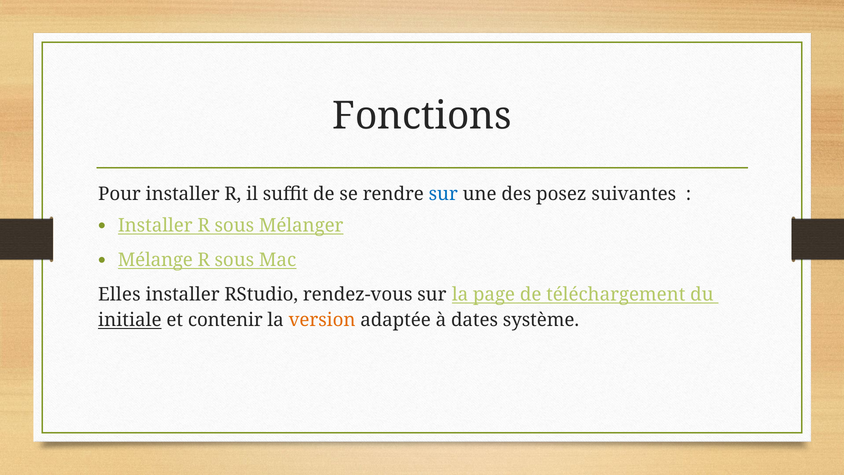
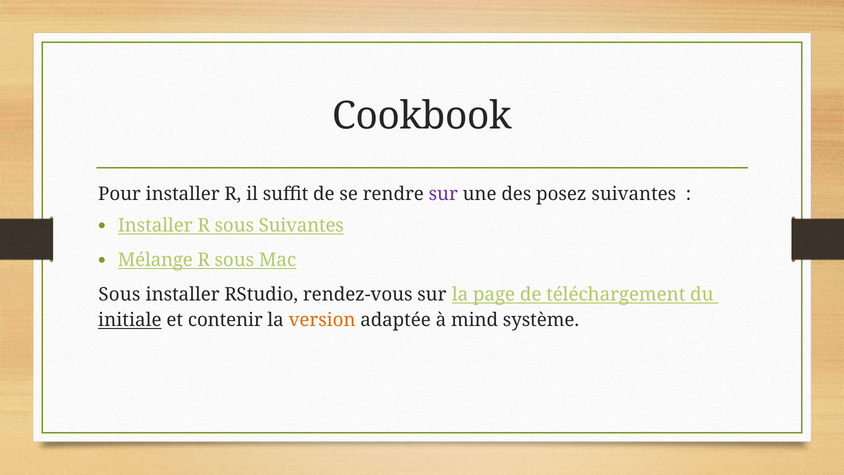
Fonctions: Fonctions -> Cookbook
sur at (443, 194) colour: blue -> purple
sous Mélanger: Mélanger -> Suivantes
Elles at (119, 294): Elles -> Sous
dates: dates -> mind
